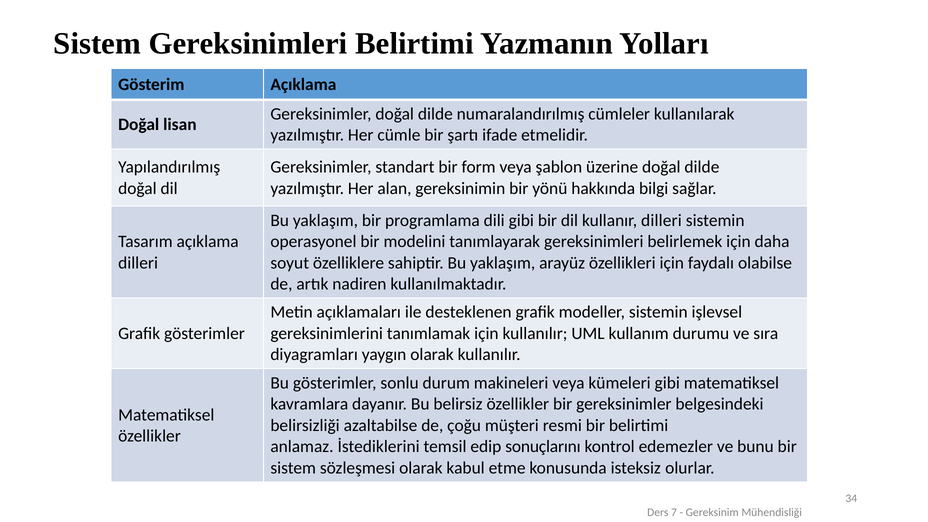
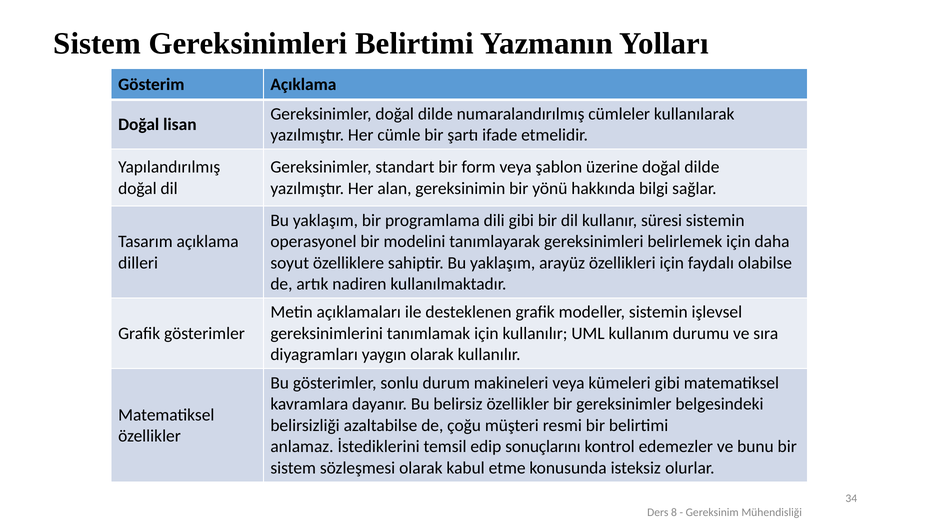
kullanır dilleri: dilleri -> süresi
7: 7 -> 8
